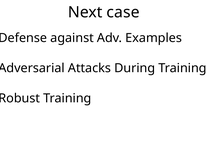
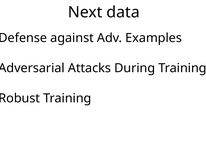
case: case -> data
